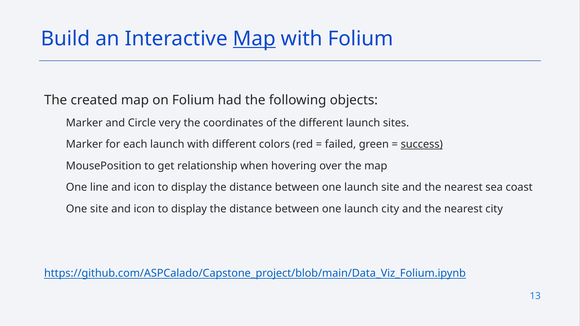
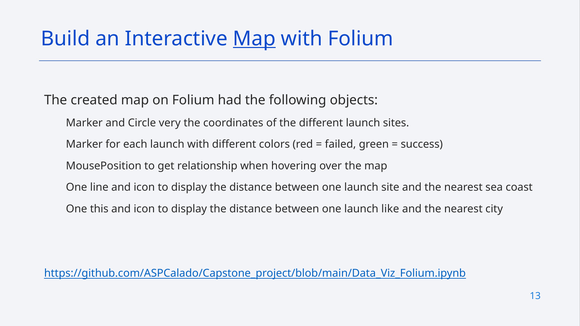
success underline: present -> none
One site: site -> this
launch city: city -> like
